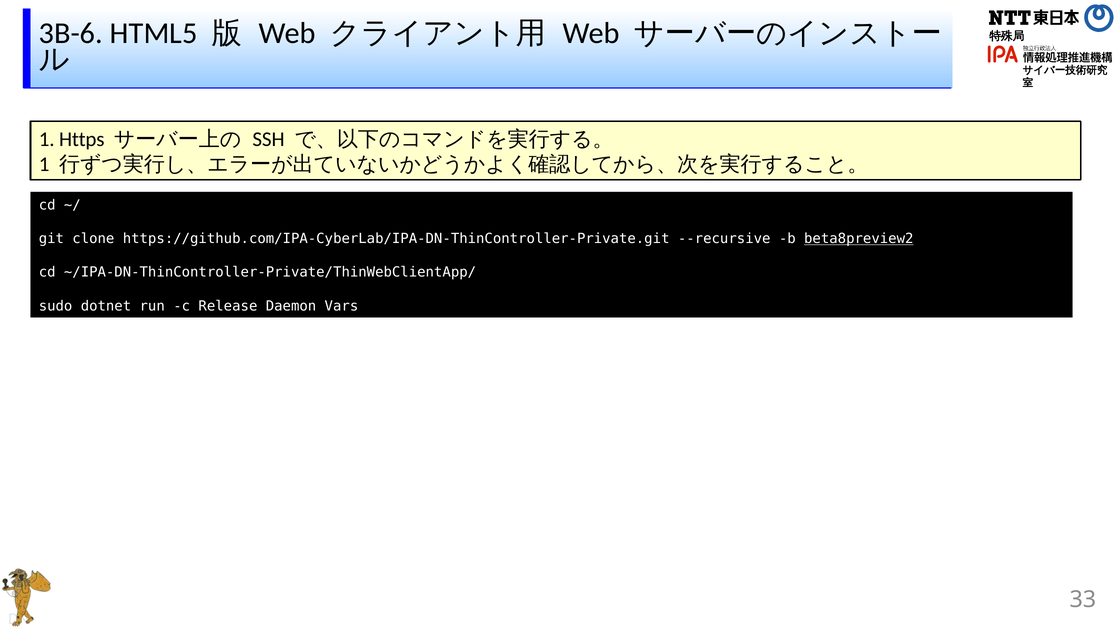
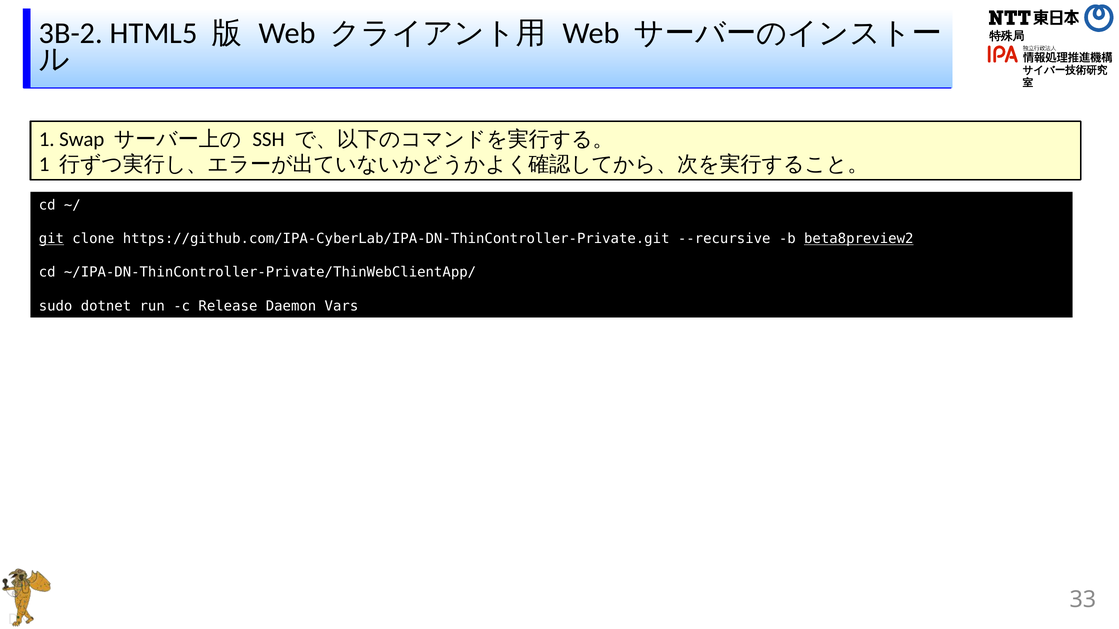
3B-6: 3B-6 -> 3B-2
Https: Https -> Swap
git underline: none -> present
